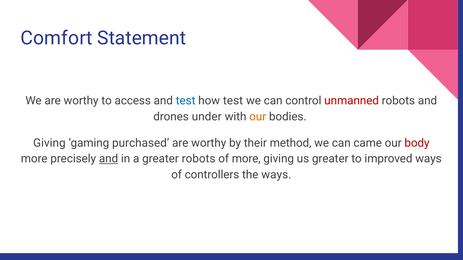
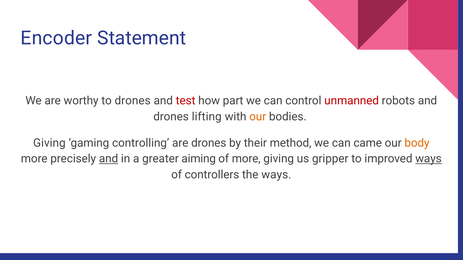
Comfort: Comfort -> Encoder
to access: access -> drones
test at (186, 101) colour: blue -> red
how test: test -> part
under: under -> lifting
purchased: purchased -> controlling
worthy at (209, 143): worthy -> drones
body colour: red -> orange
greater robots: robots -> aiming
us greater: greater -> gripper
ways at (429, 159) underline: none -> present
